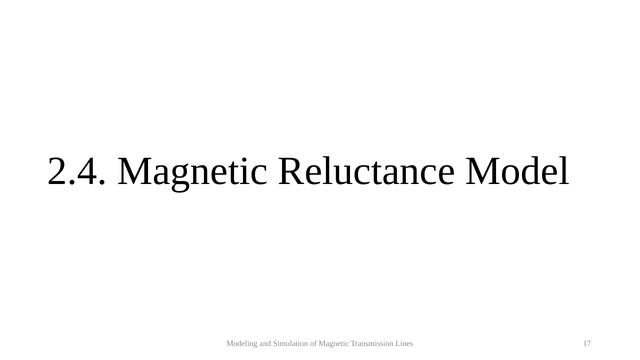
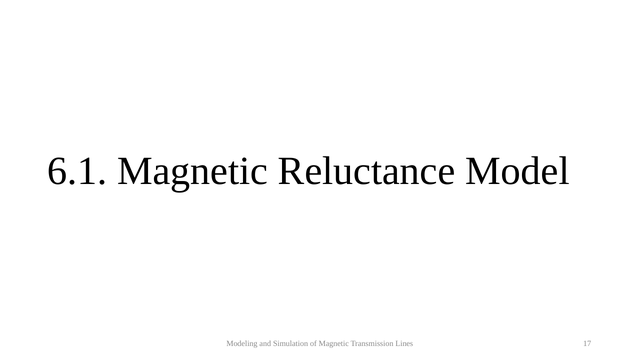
2.4: 2.4 -> 6.1
